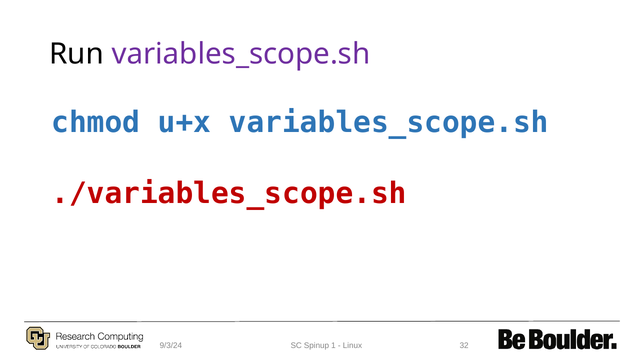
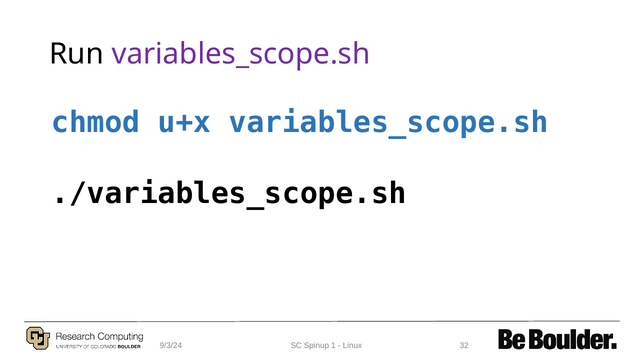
./variables_scope.sh colour: red -> black
